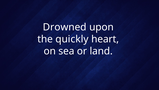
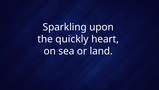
Drowned: Drowned -> Sparkling
